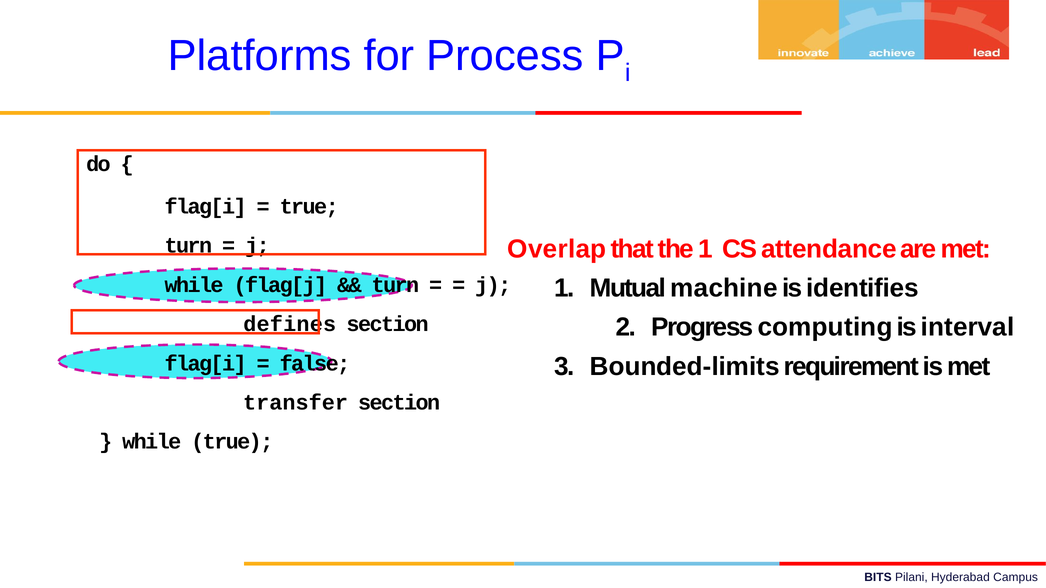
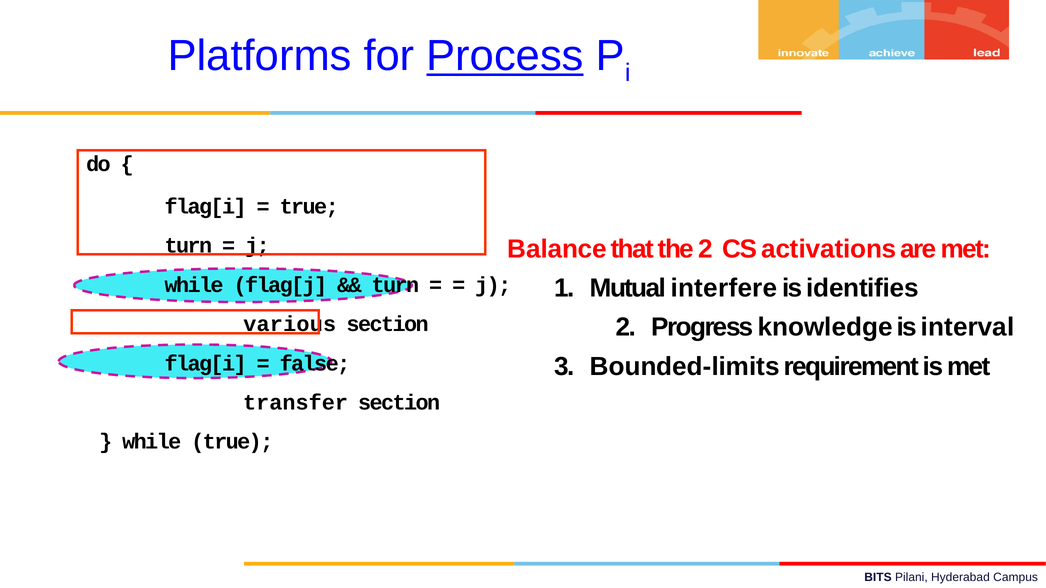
Process underline: none -> present
Overlap: Overlap -> Balance
the 1: 1 -> 2
attendance: attendance -> activations
machine: machine -> interfere
computing: computing -> knowledge
defines: defines -> various
